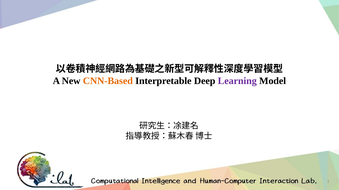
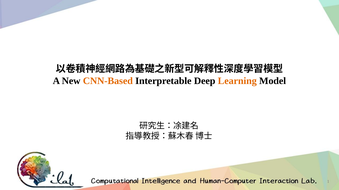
Learning colour: purple -> orange
